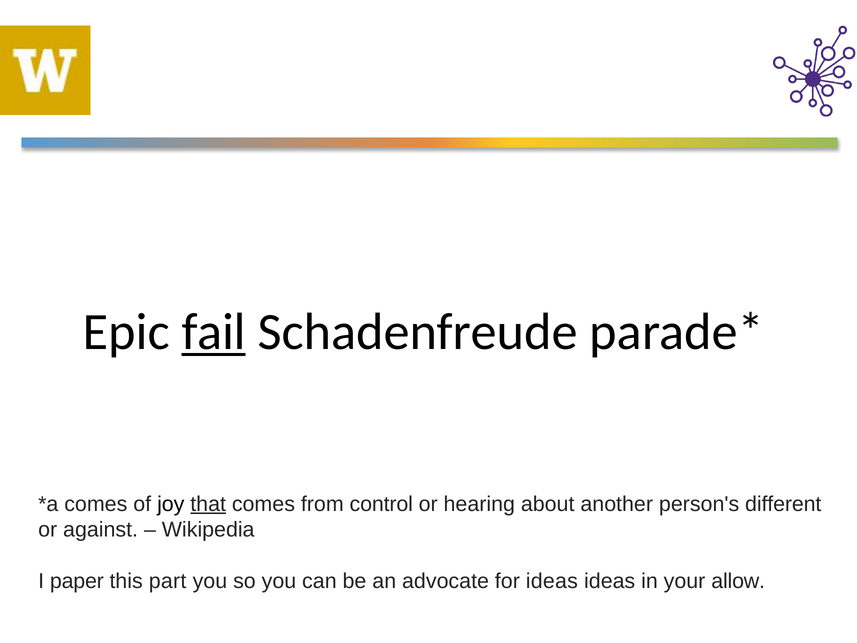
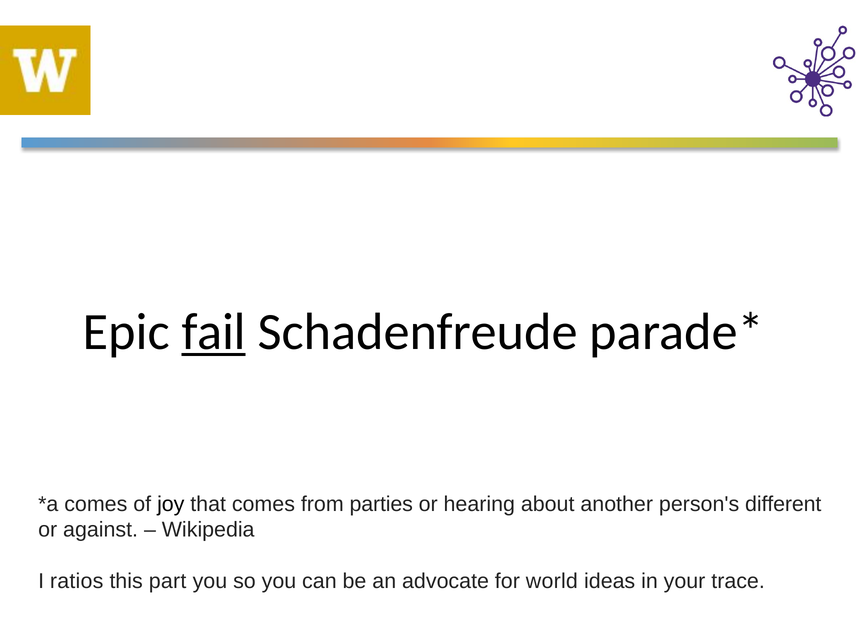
that underline: present -> none
control: control -> parties
paper: paper -> ratios
for ideas: ideas -> world
allow: allow -> trace
